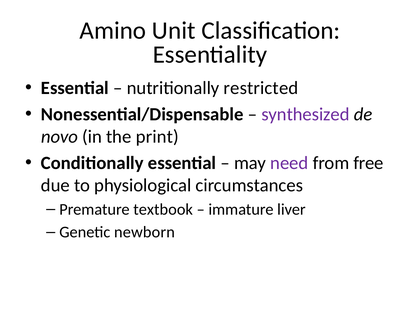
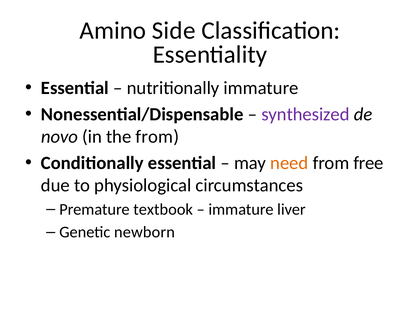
Unit: Unit -> Side
nutritionally restricted: restricted -> immature
the print: print -> from
need colour: purple -> orange
